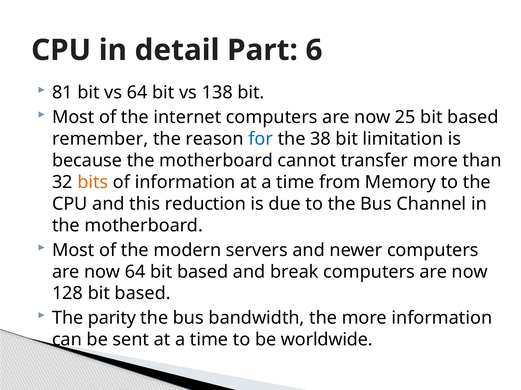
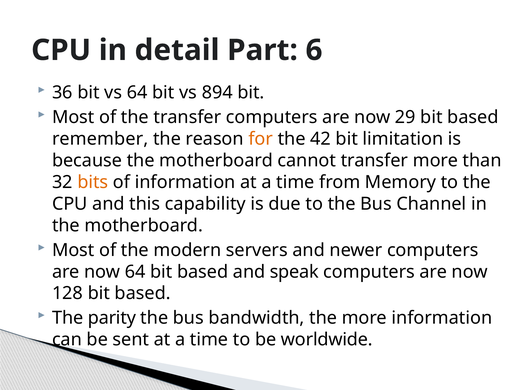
81: 81 -> 36
138: 138 -> 894
the internet: internet -> transfer
25: 25 -> 29
for colour: blue -> orange
38: 38 -> 42
reduction: reduction -> capability
break: break -> speak
